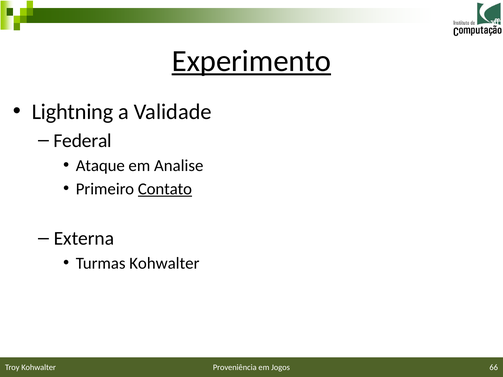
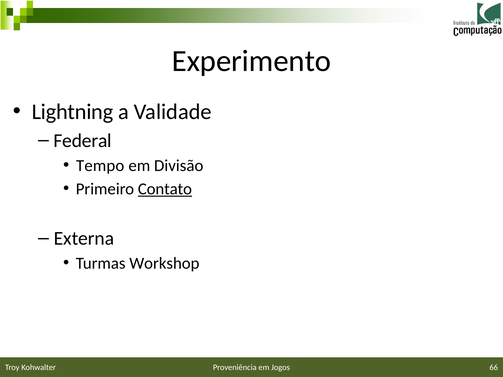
Experimento underline: present -> none
Ataque: Ataque -> Tempo
Analise: Analise -> Divisão
Turmas Kohwalter: Kohwalter -> Workshop
